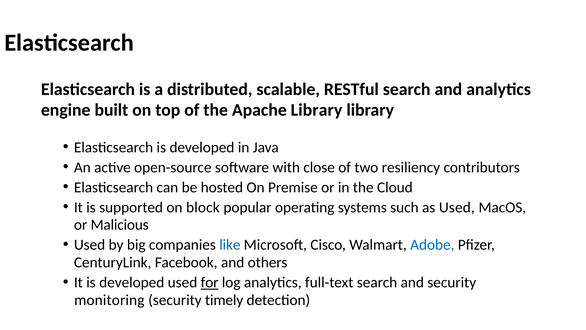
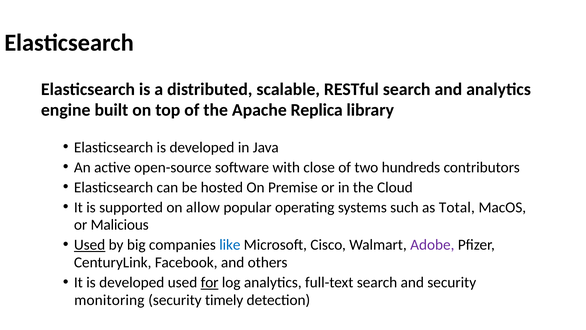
Apache Library: Library -> Replica
resiliency: resiliency -> hundreds
block: block -> allow
as Used: Used -> Total
Used at (90, 245) underline: none -> present
Adobe colour: blue -> purple
